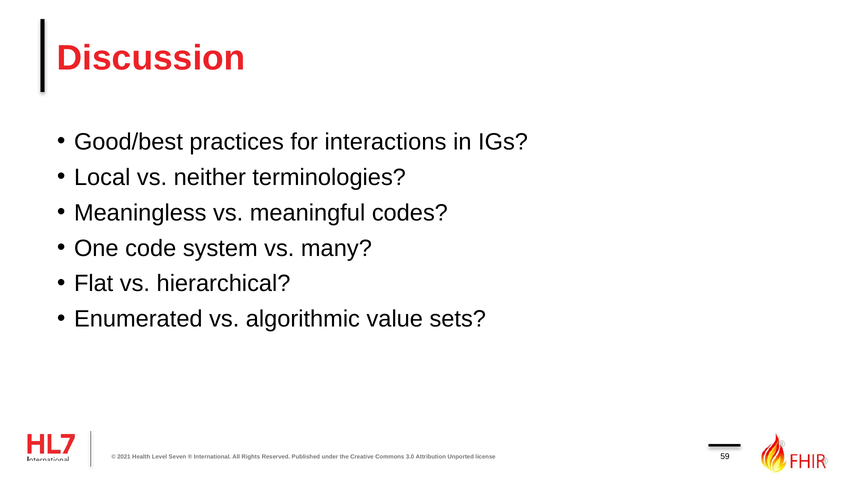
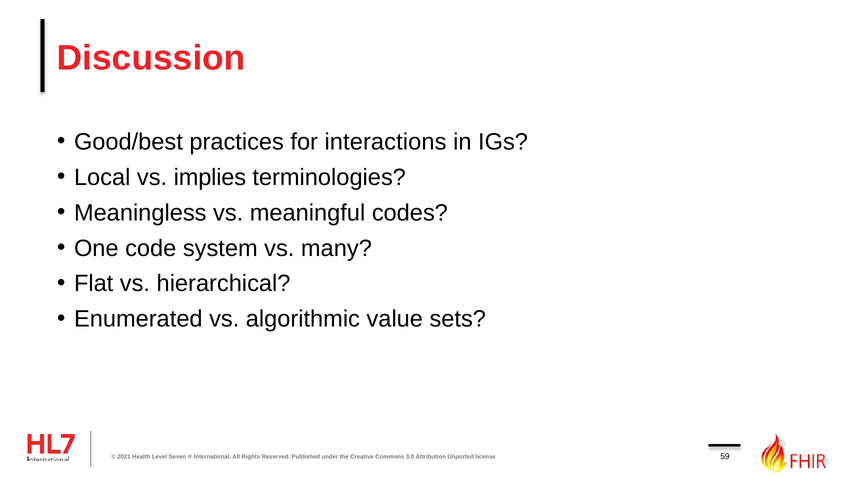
neither: neither -> implies
